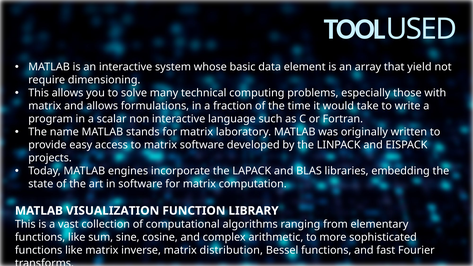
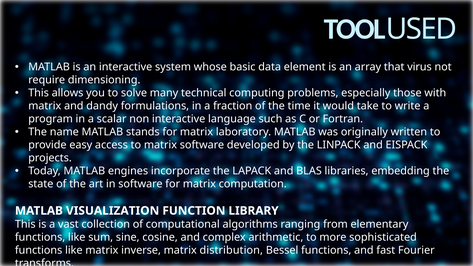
yield: yield -> virus
and allows: allows -> dandy
